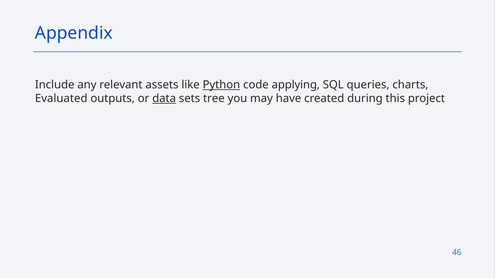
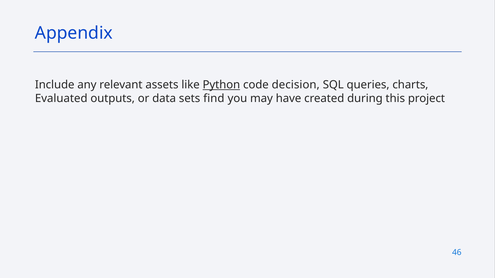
applying: applying -> decision
data underline: present -> none
tree: tree -> find
